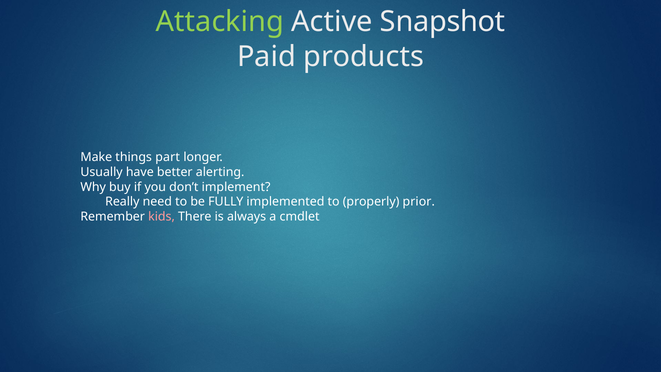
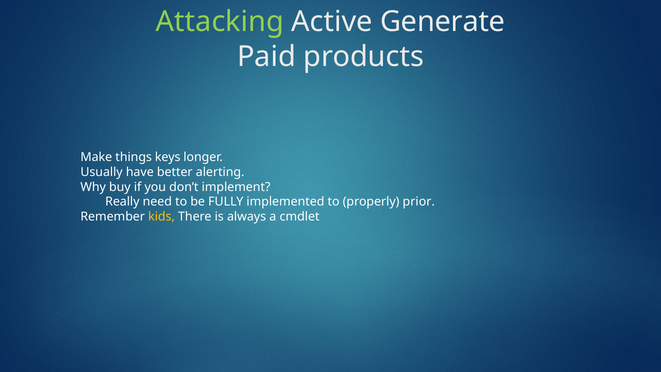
Snapshot: Snapshot -> Generate
part: part -> keys
kids colour: pink -> yellow
